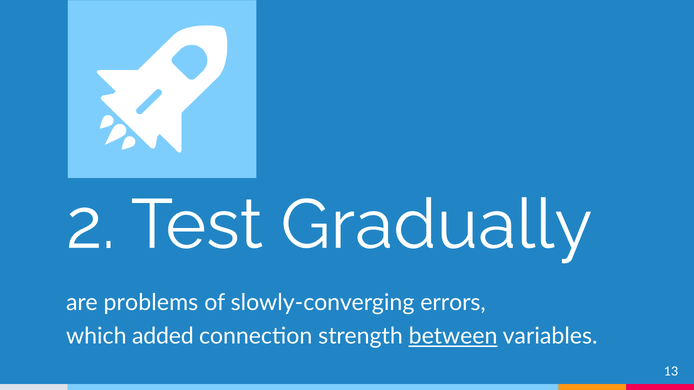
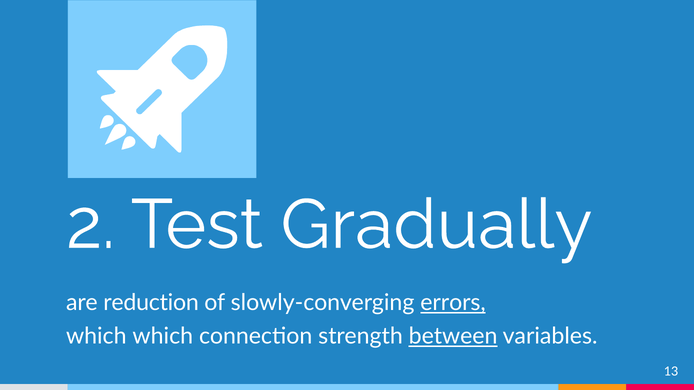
problems: problems -> reduction
errors underline: none -> present
which added: added -> which
